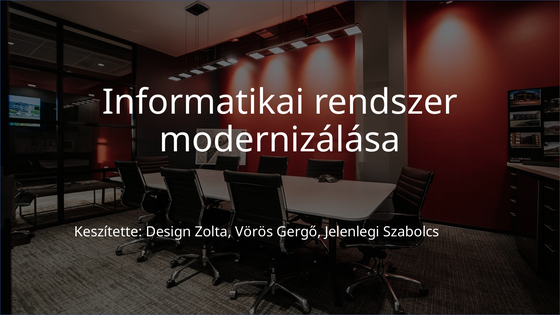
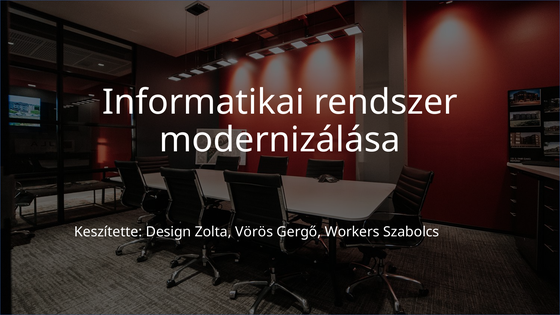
Jelenlegi: Jelenlegi -> Workers
